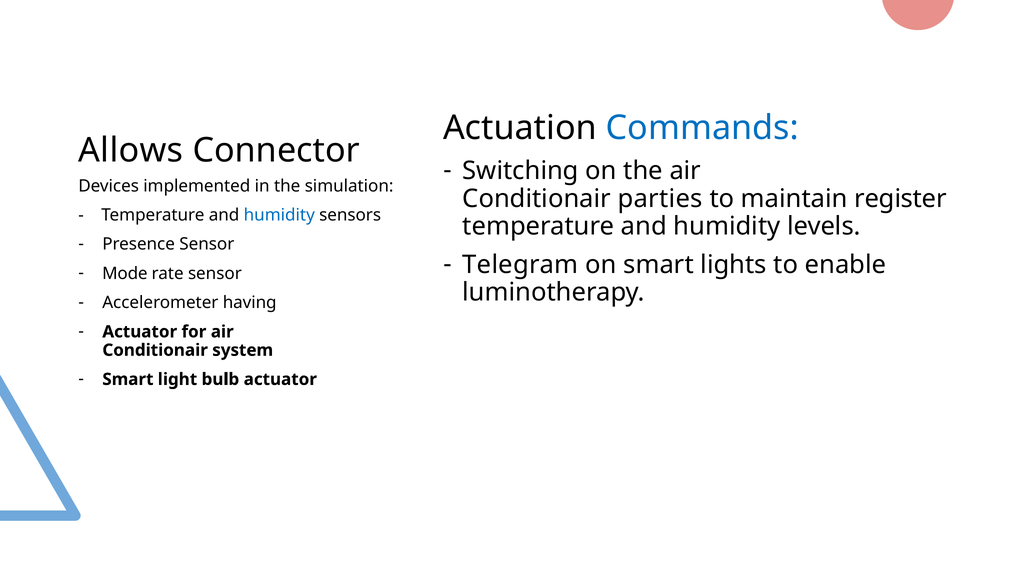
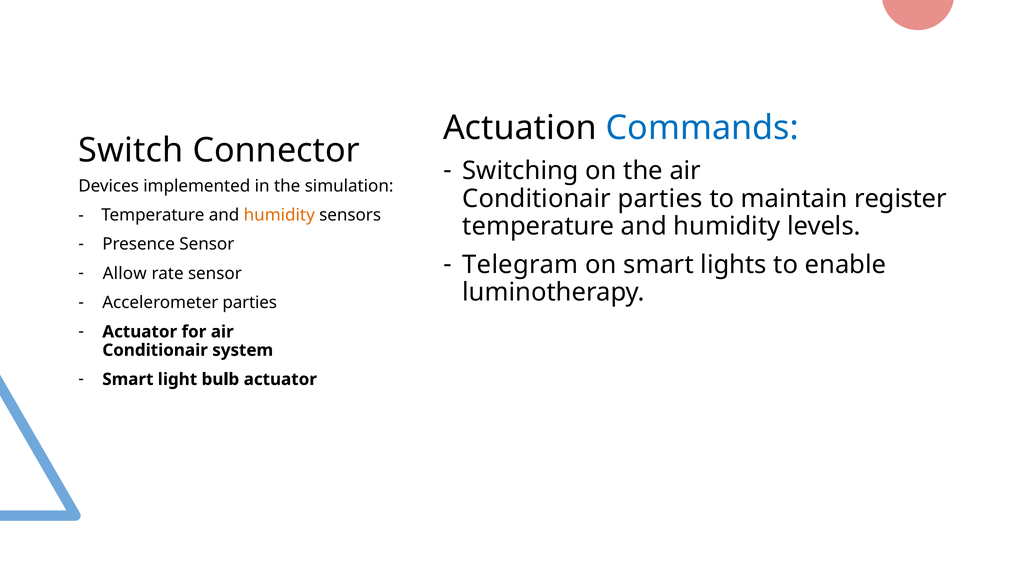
Allows: Allows -> Switch
humidity at (279, 215) colour: blue -> orange
Mode: Mode -> Allow
Accelerometer having: having -> parties
